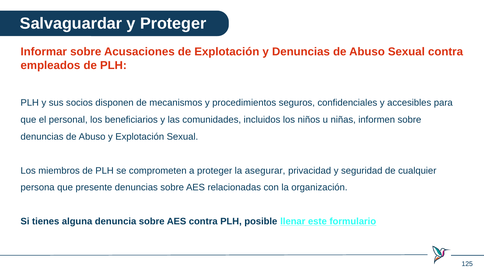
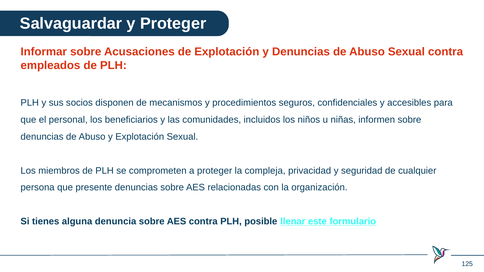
asegurar: asegurar -> compleja
